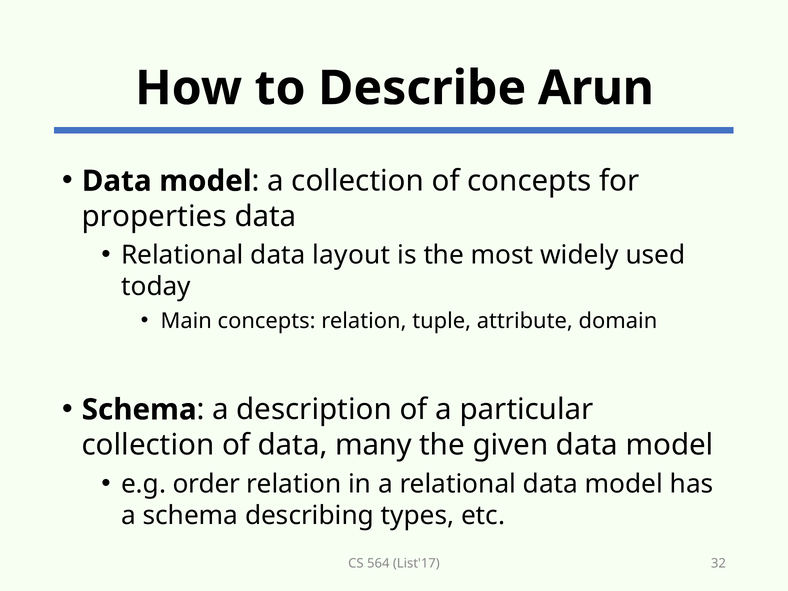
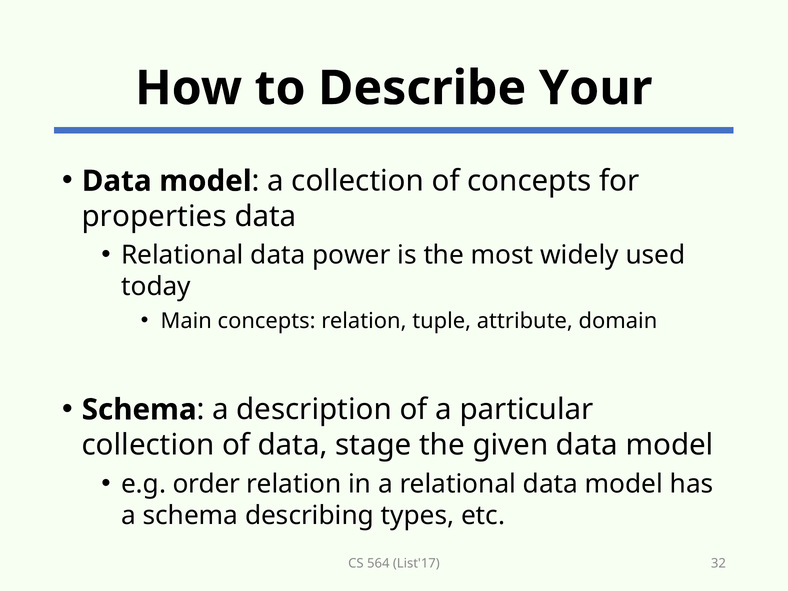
Arun: Arun -> Your
layout: layout -> power
many: many -> stage
